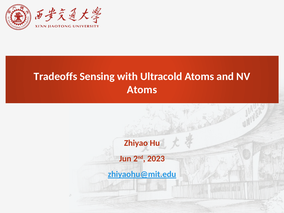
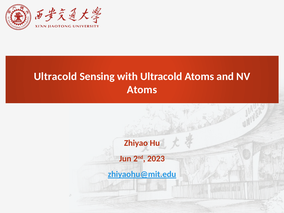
Tradeoffs at (56, 76): Tradeoffs -> Ultracold
